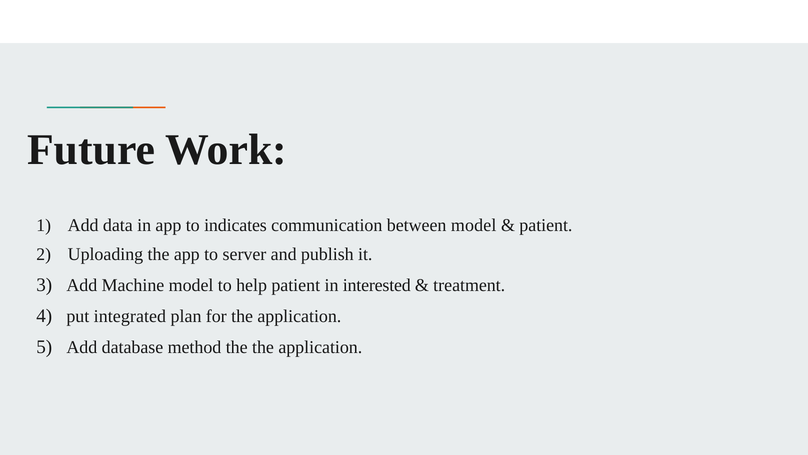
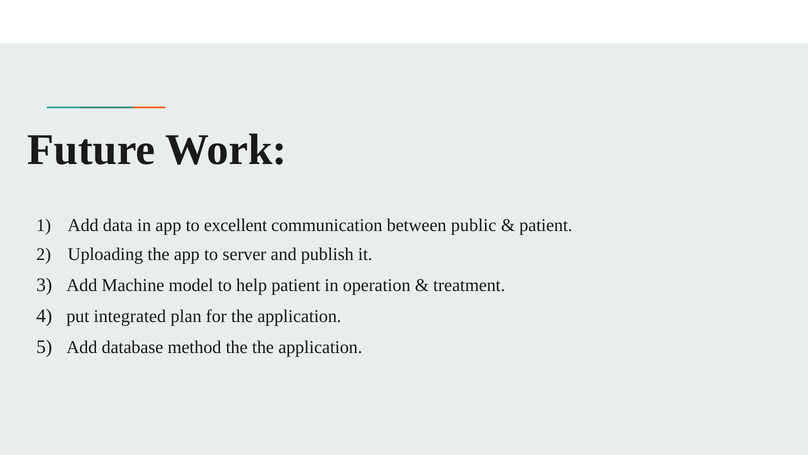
indicates: indicates -> excellent
between model: model -> public
interested: interested -> operation
